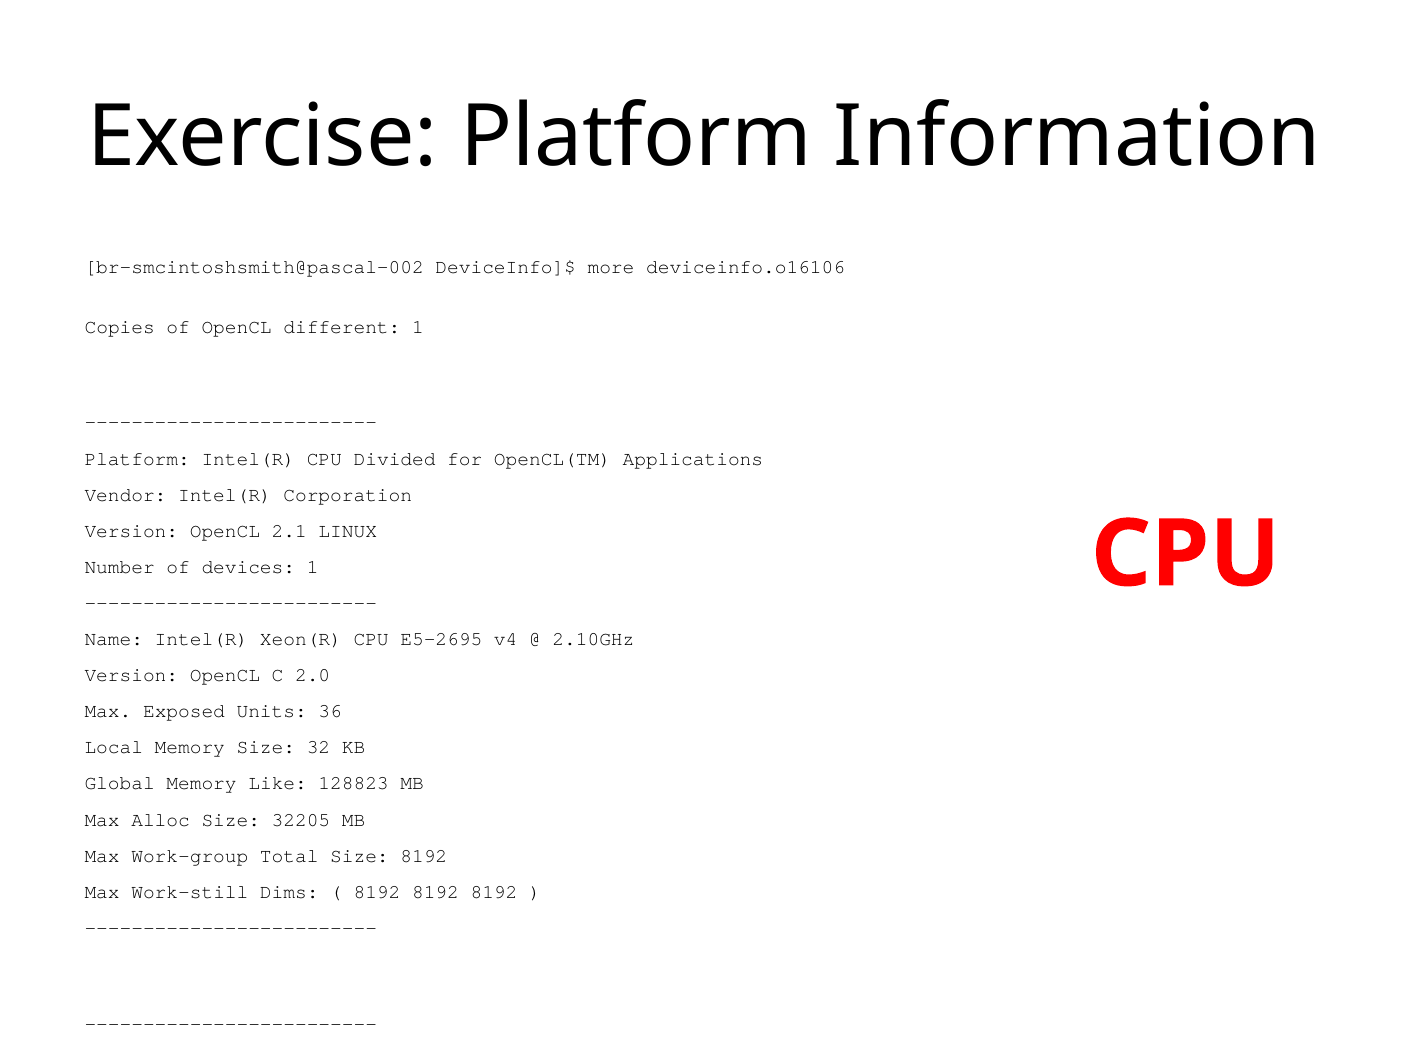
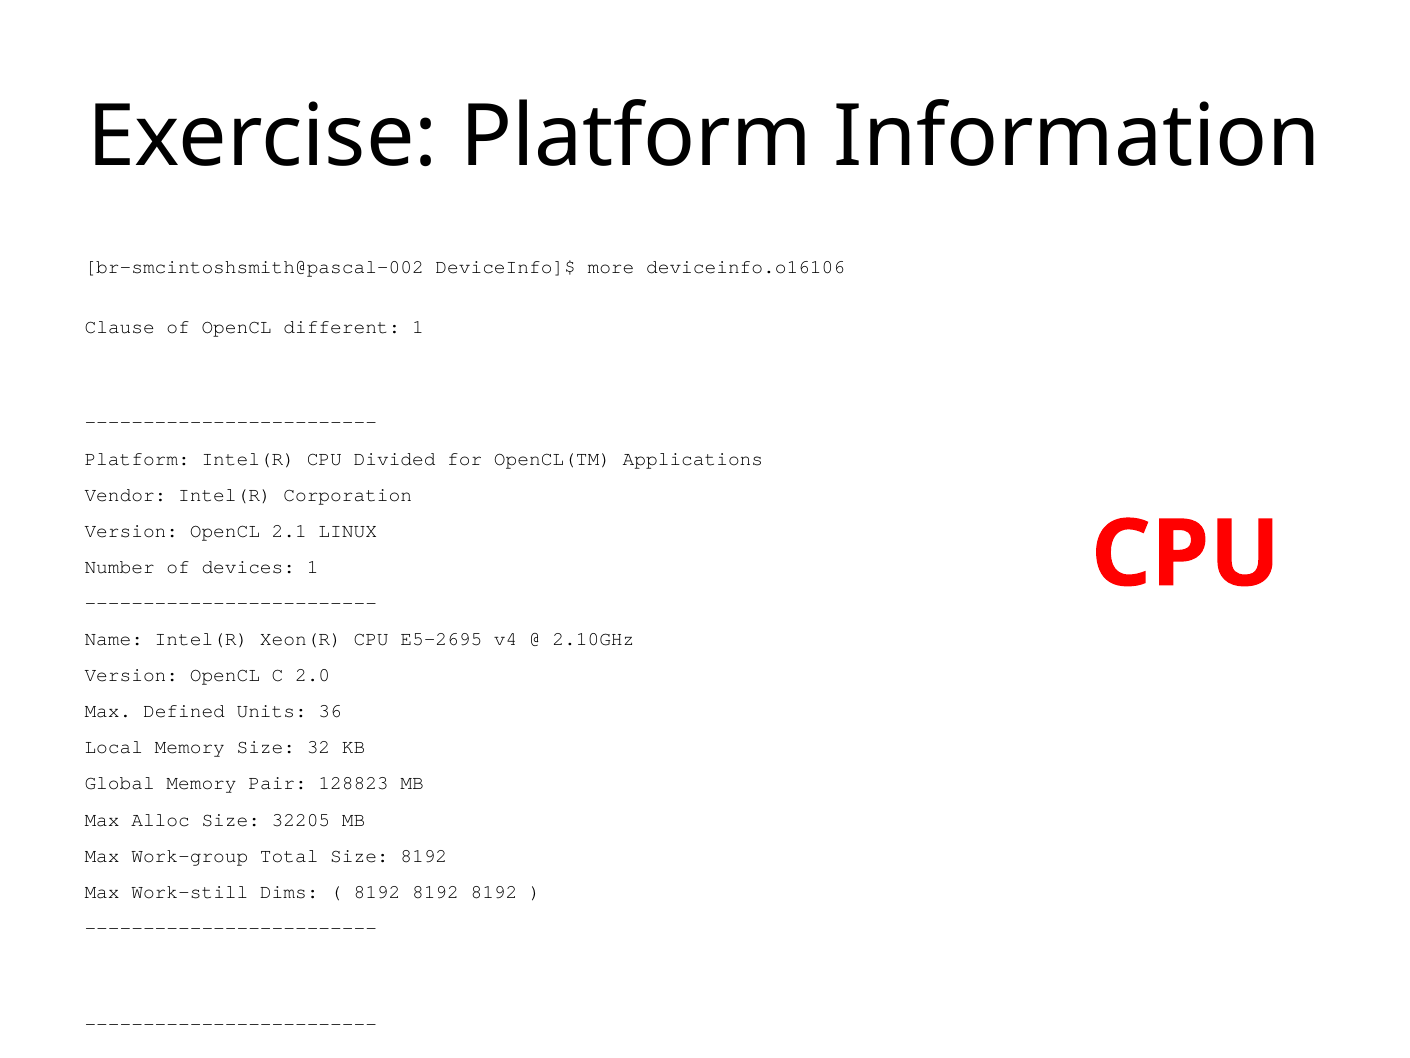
Copies: Copies -> Clause
Exposed: Exposed -> Defined
Like: Like -> Pair
